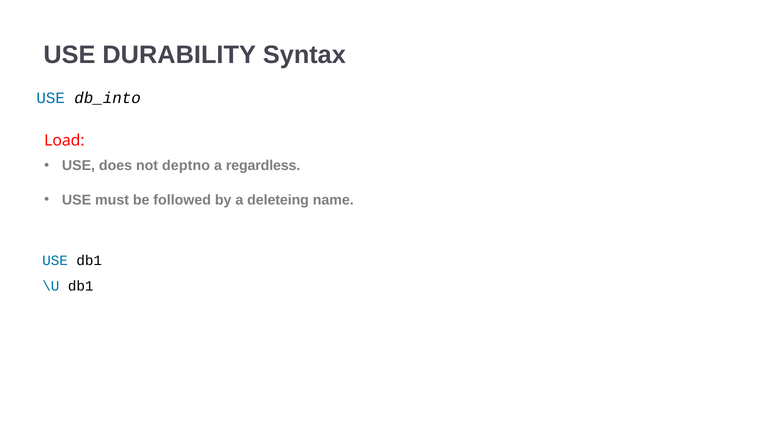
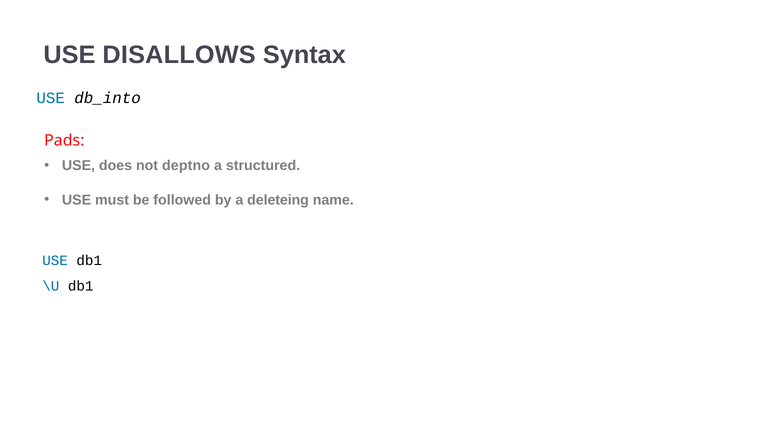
DURABILITY: DURABILITY -> DISALLOWS
Load: Load -> Pads
regardless: regardless -> structured
